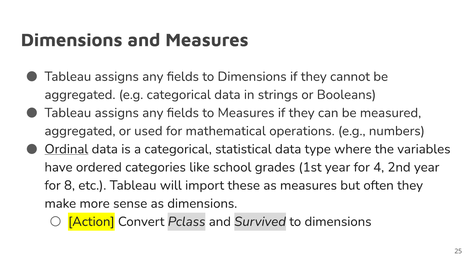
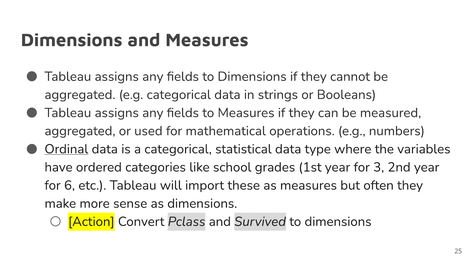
4: 4 -> 3
8: 8 -> 6
